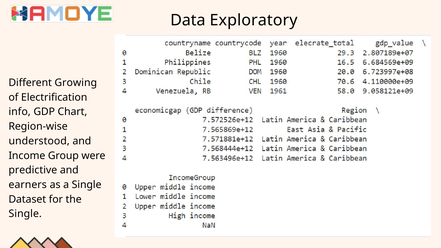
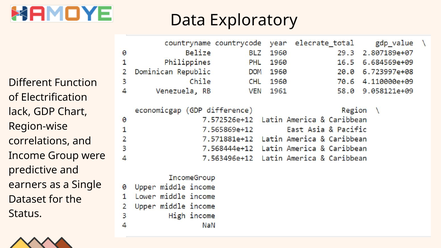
Growing: Growing -> Function
info: info -> lack
understood: understood -> correlations
Single at (25, 214): Single -> Status
